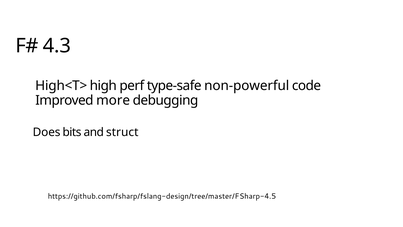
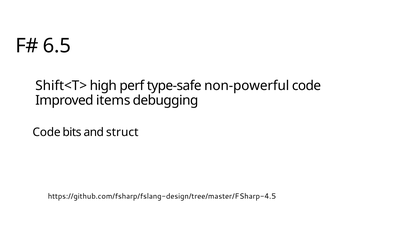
4.3: 4.3 -> 6.5
High<T>: High<T> -> Shift<T>
more: more -> items
Does at (47, 132): Does -> Code
